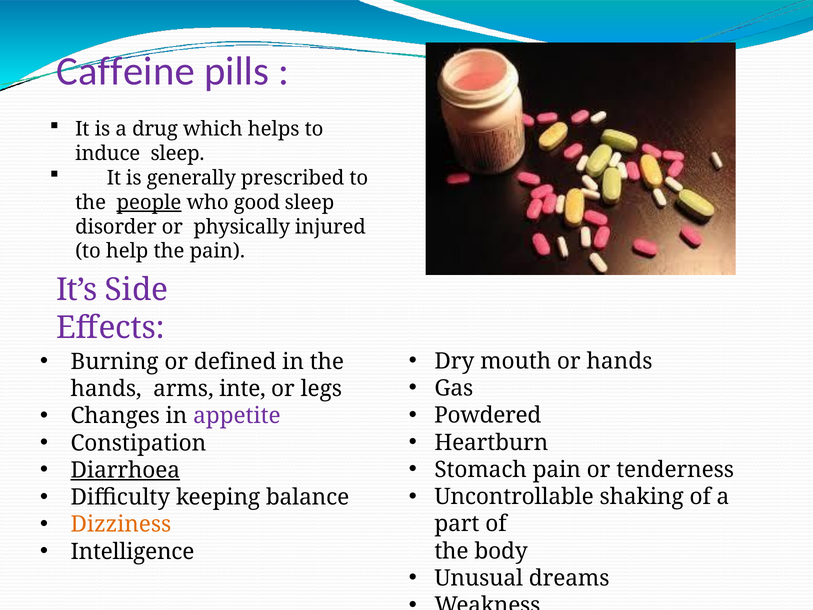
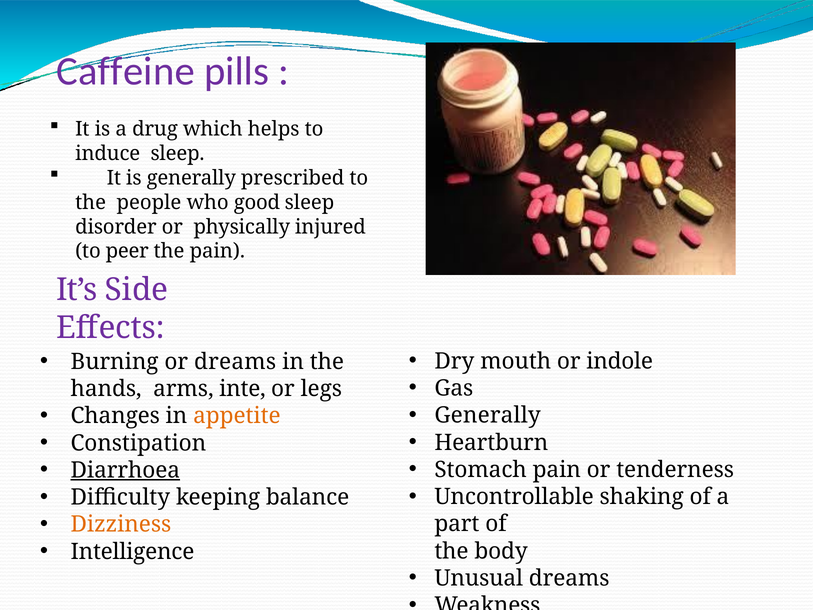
people underline: present -> none
help: help -> peer
or hands: hands -> indole
or defined: defined -> dreams
Powdered at (488, 415): Powdered -> Generally
appetite colour: purple -> orange
